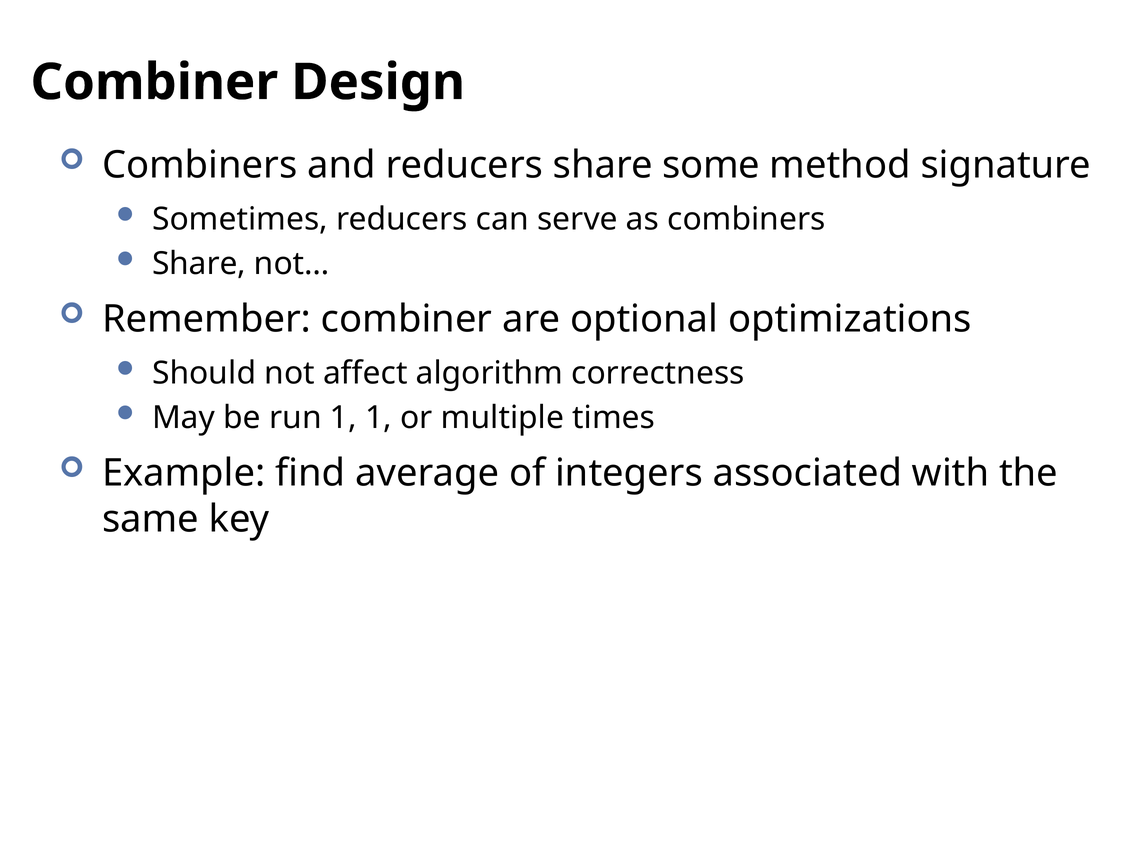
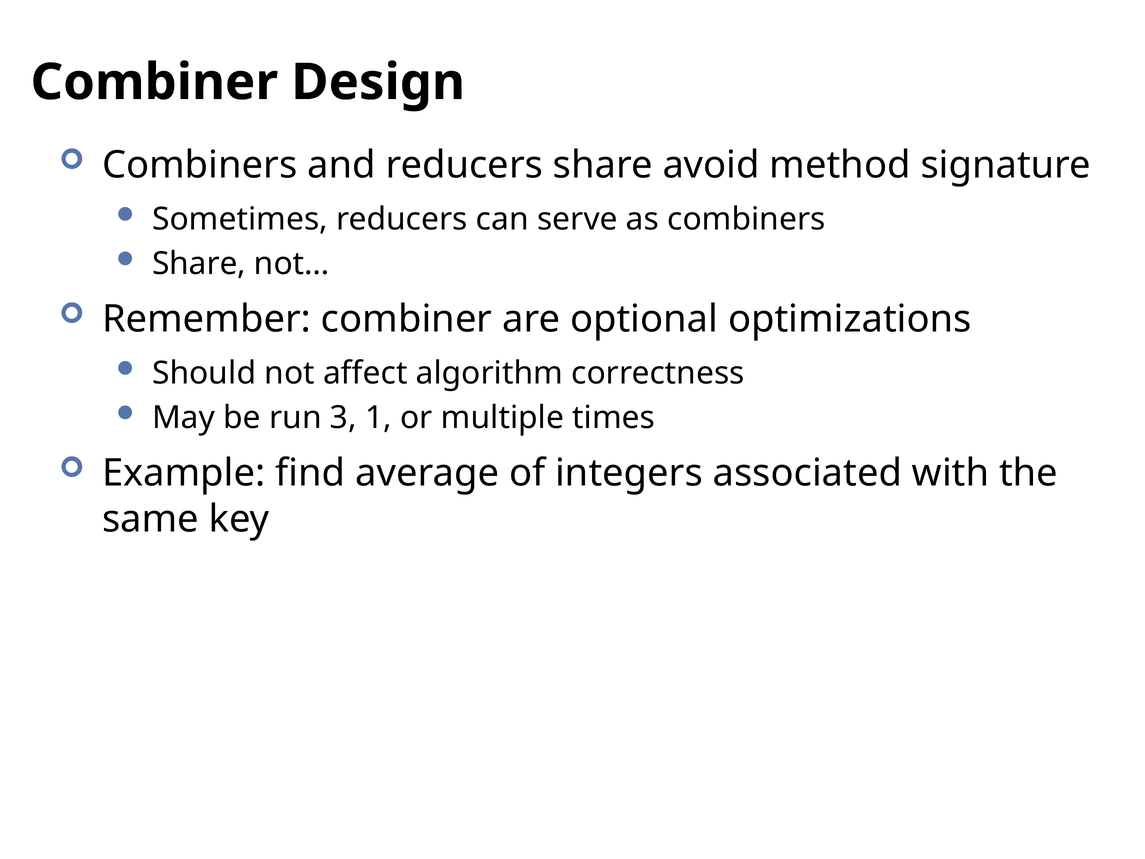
some: some -> avoid
run 1: 1 -> 3
